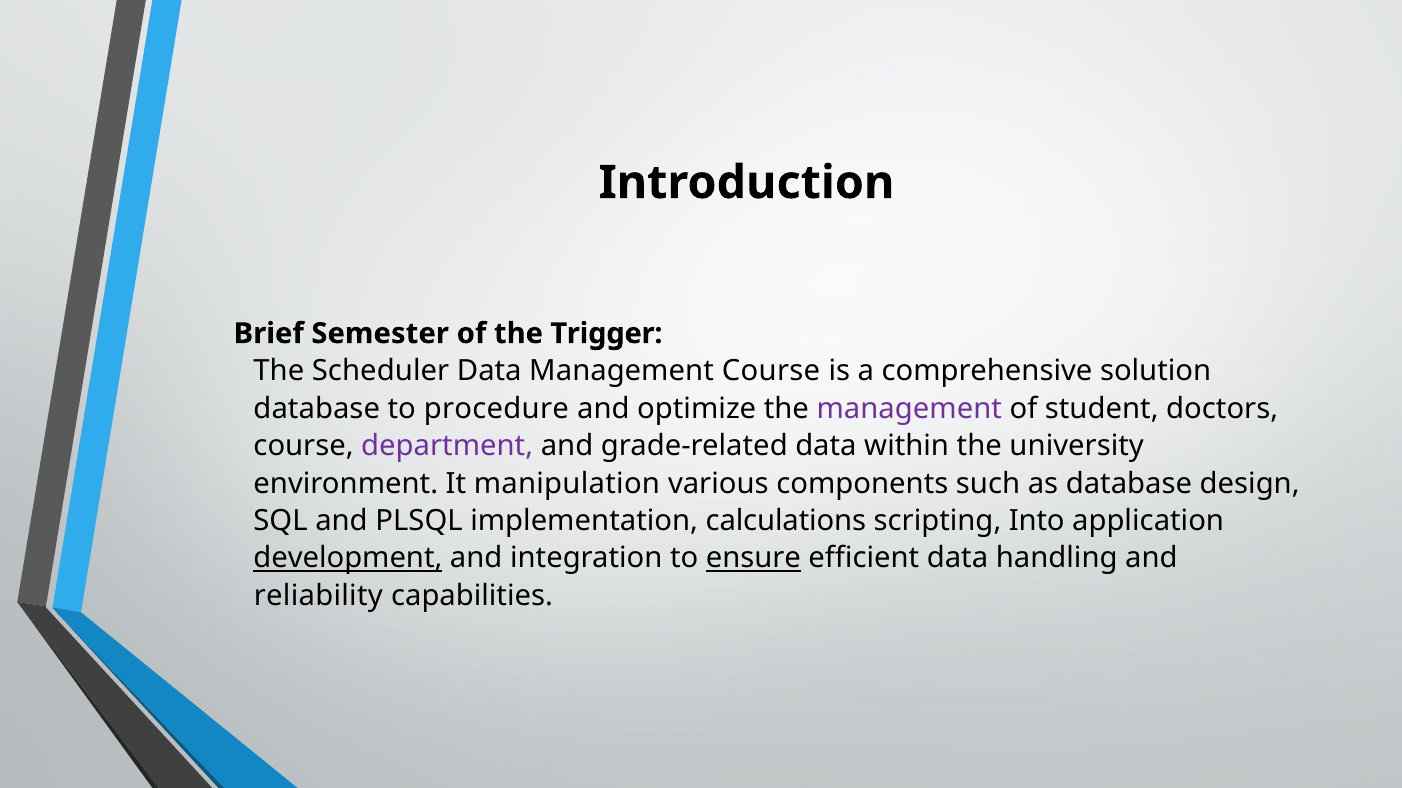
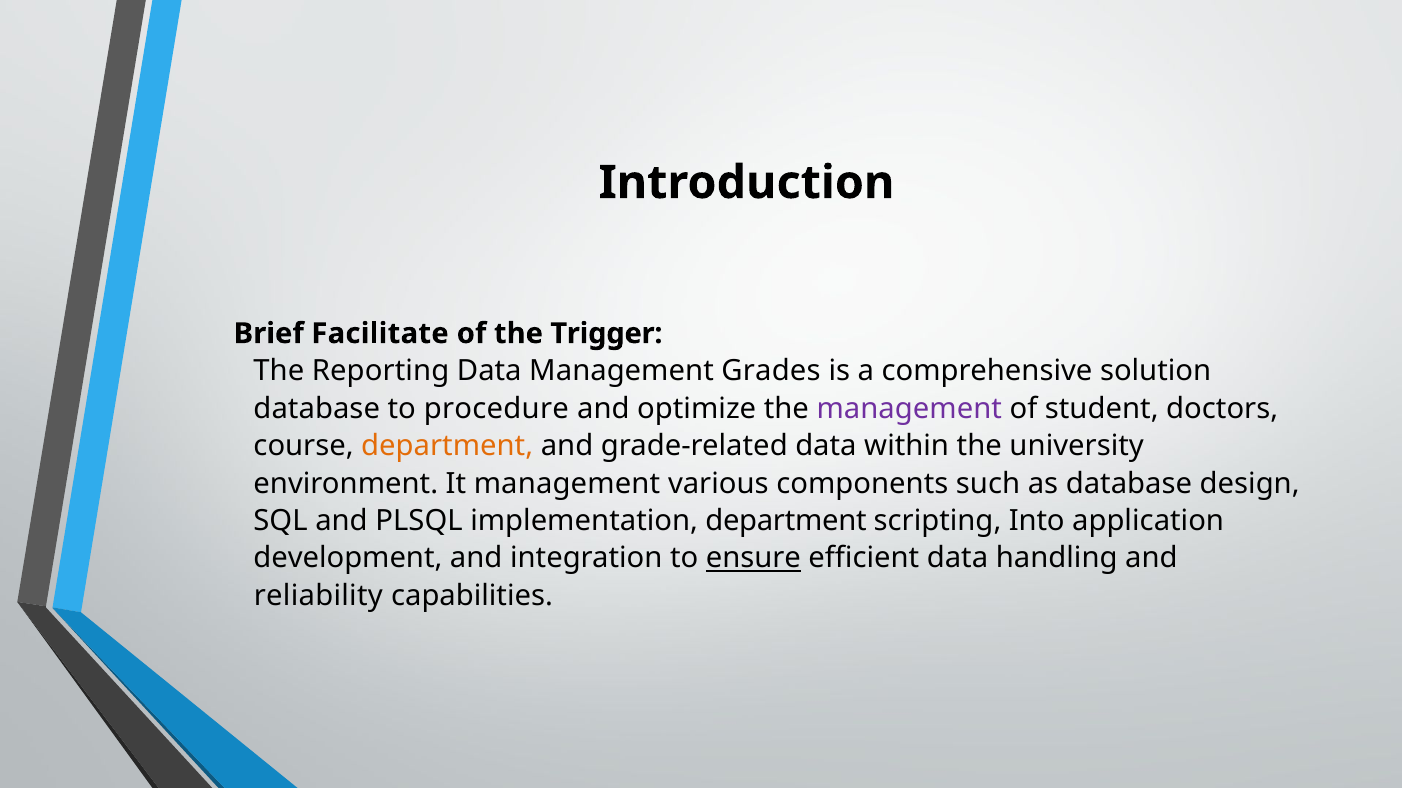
Semester: Semester -> Facilitate
Scheduler: Scheduler -> Reporting
Management Course: Course -> Grades
department at (447, 446) colour: purple -> orange
It manipulation: manipulation -> management
implementation calculations: calculations -> department
development underline: present -> none
